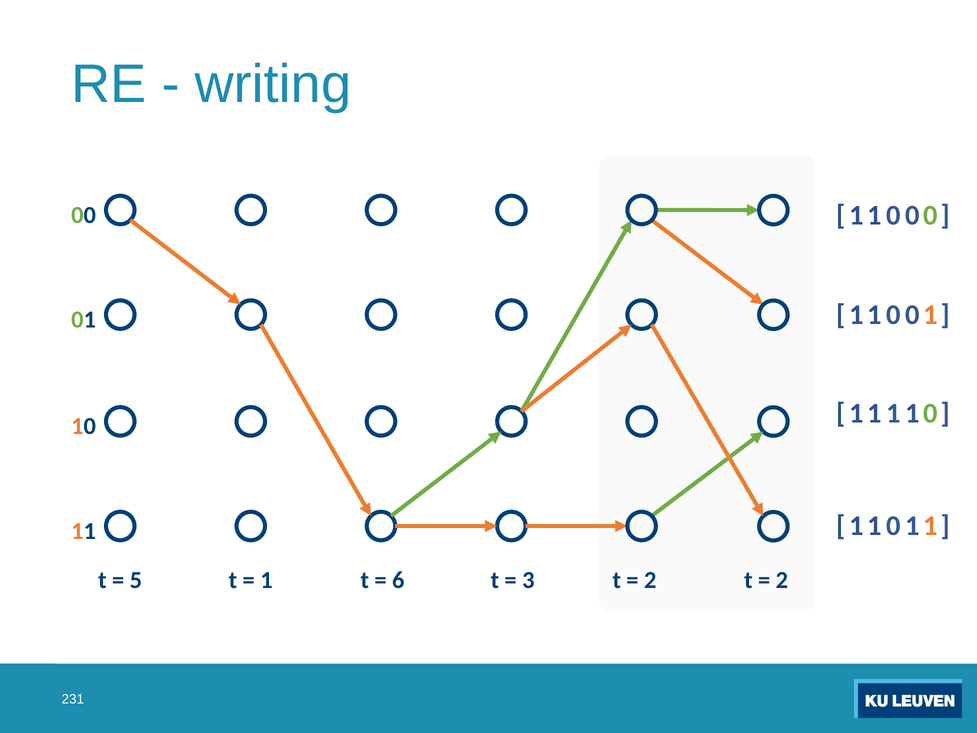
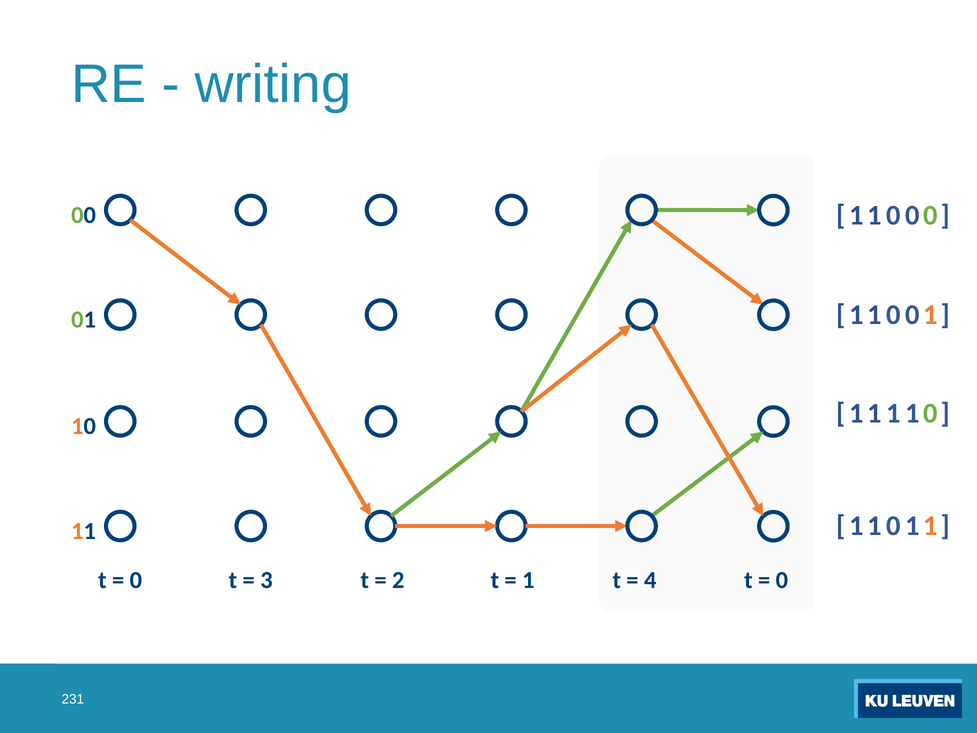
5 at (136, 580): 5 -> 0
1 at (266, 580): 1 -> 3
6: 6 -> 2
3 at (528, 580): 3 -> 1
2 at (650, 580): 2 -> 4
2 at (782, 580): 2 -> 0
